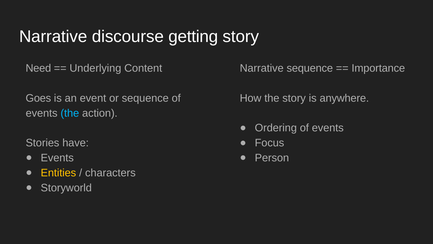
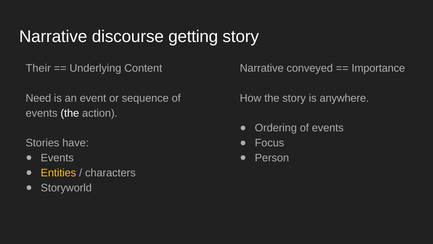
Need: Need -> Their
Narrative sequence: sequence -> conveyed
Goes: Goes -> Need
the at (70, 113) colour: light blue -> white
